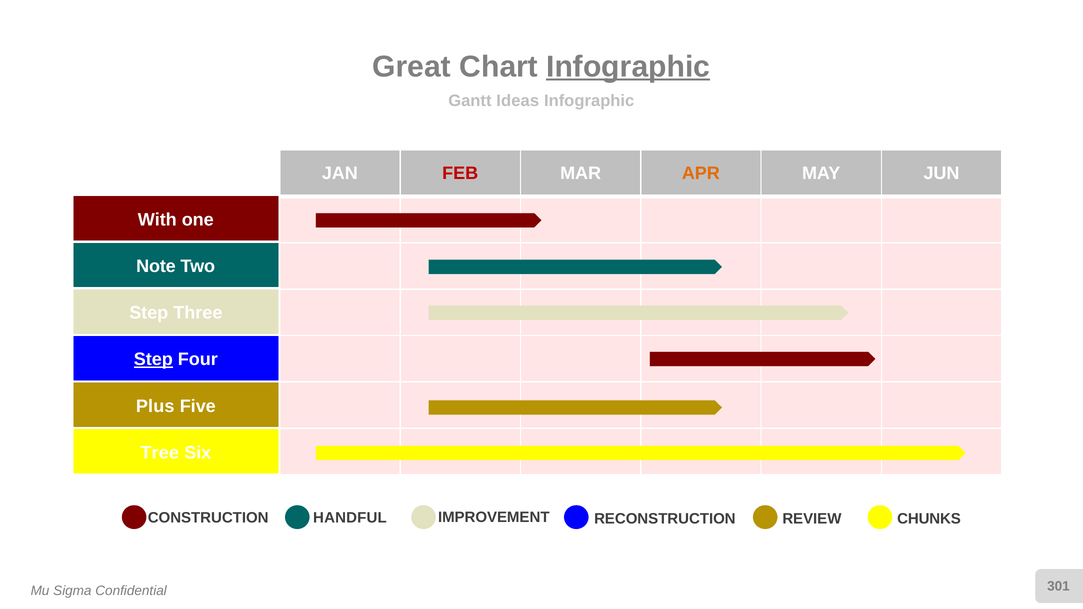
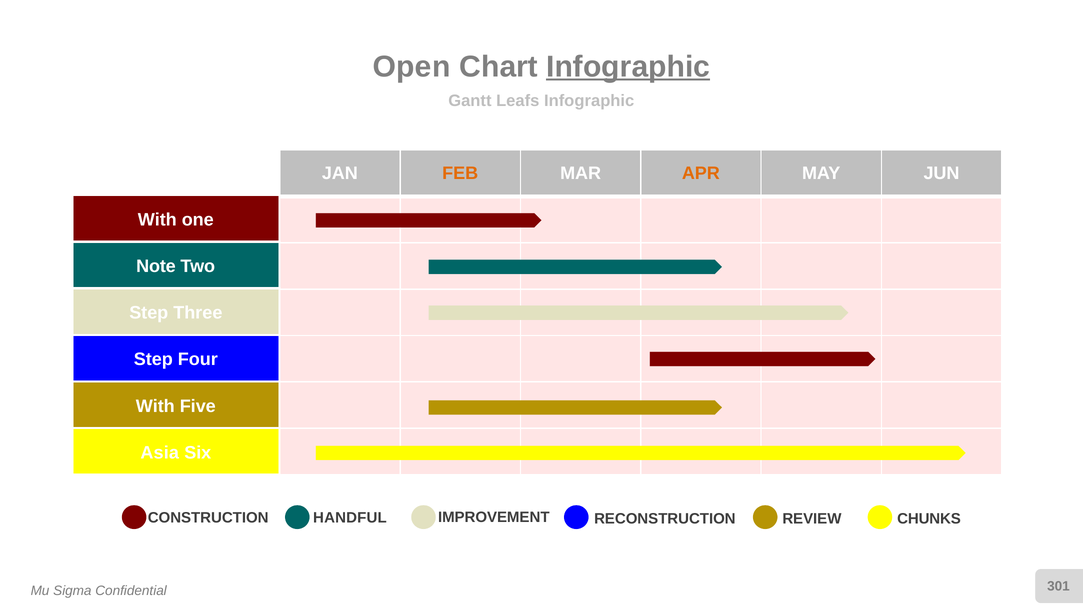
Great: Great -> Open
Ideas: Ideas -> Leafs
FEB colour: red -> orange
Step at (153, 360) underline: present -> none
Plus at (155, 406): Plus -> With
Tree: Tree -> Asia
